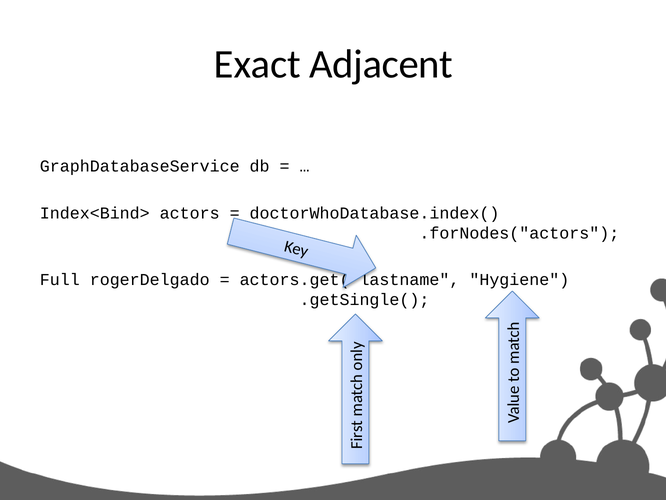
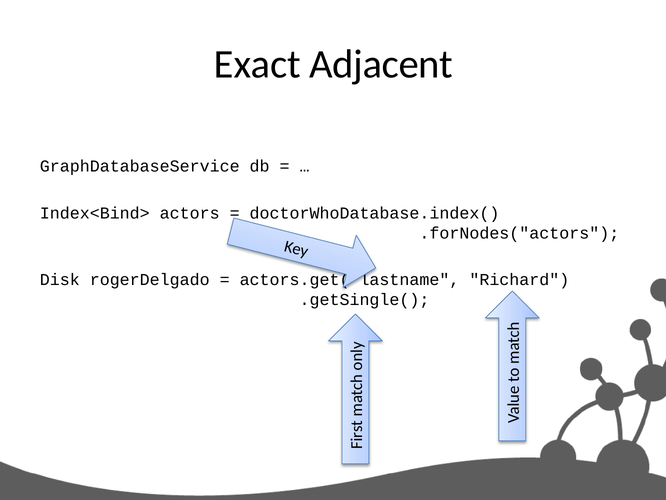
Full: Full -> Disk
Hygiene: Hygiene -> Richard
